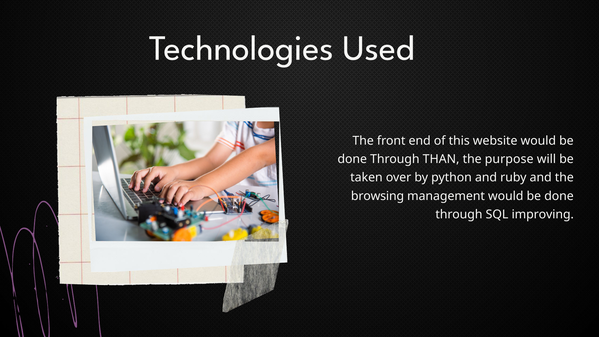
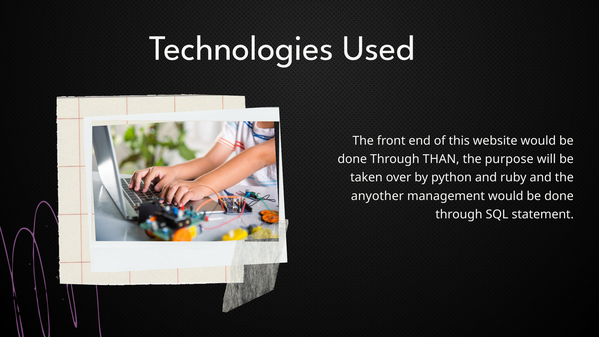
browsing: browsing -> anyother
improving: improving -> statement
